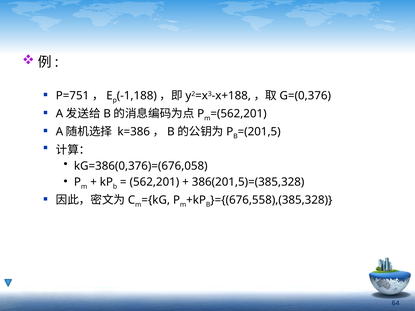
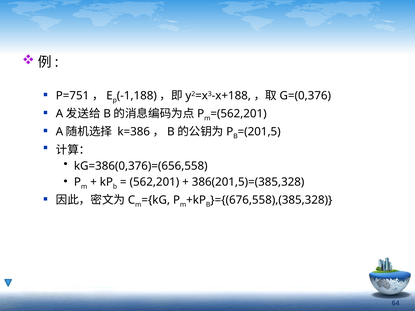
kG=386(0,376)=(676,058: kG=386(0,376)=(676,058 -> kG=386(0,376)=(656,558
